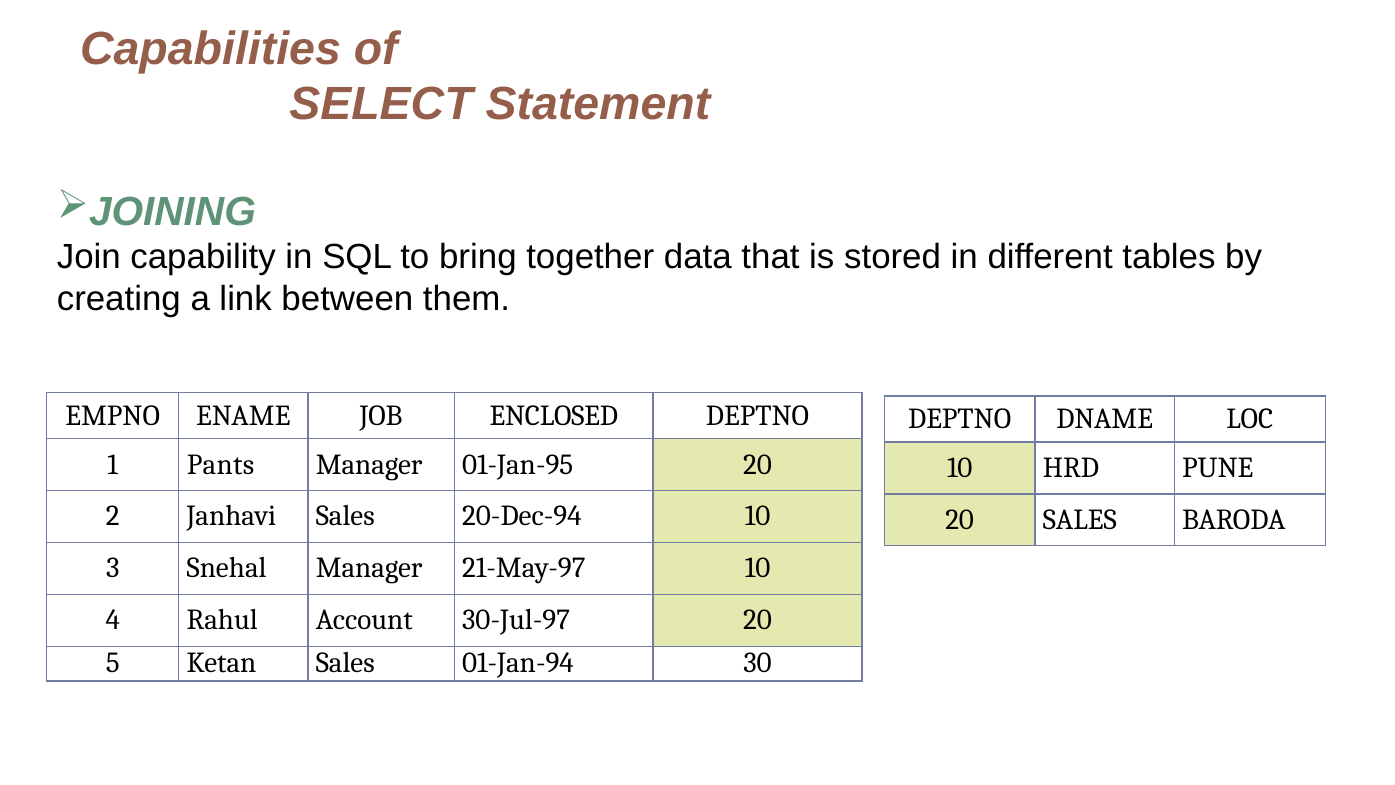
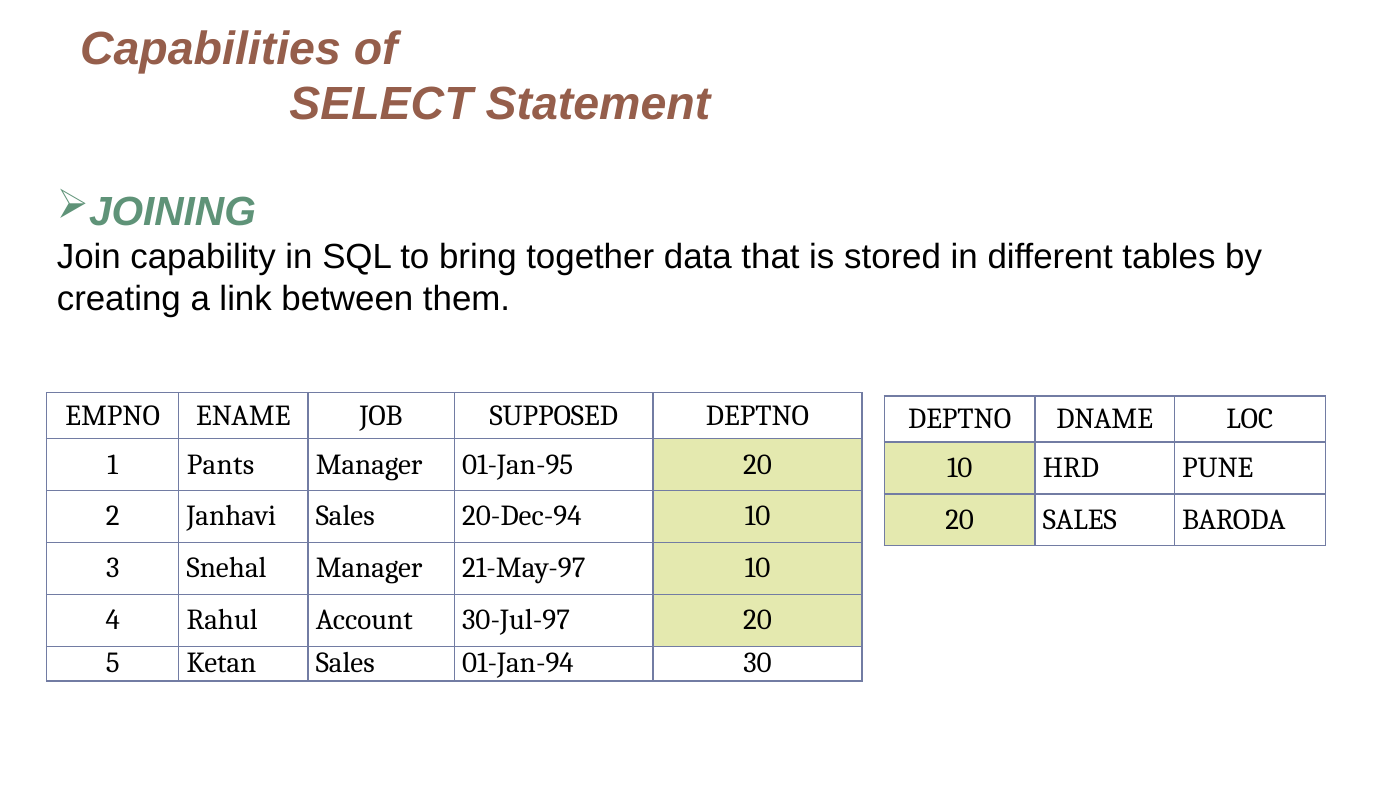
ENCLOSED: ENCLOSED -> SUPPOSED
